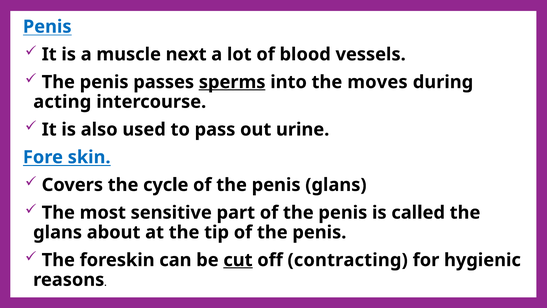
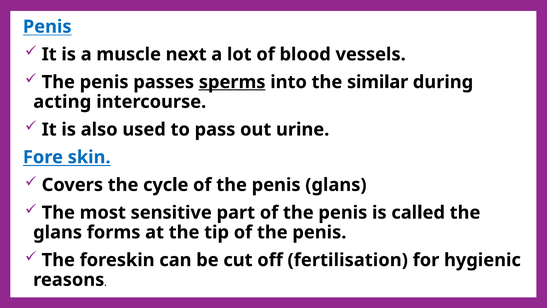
moves: moves -> similar
about: about -> forms
cut underline: present -> none
contracting: contracting -> fertilisation
